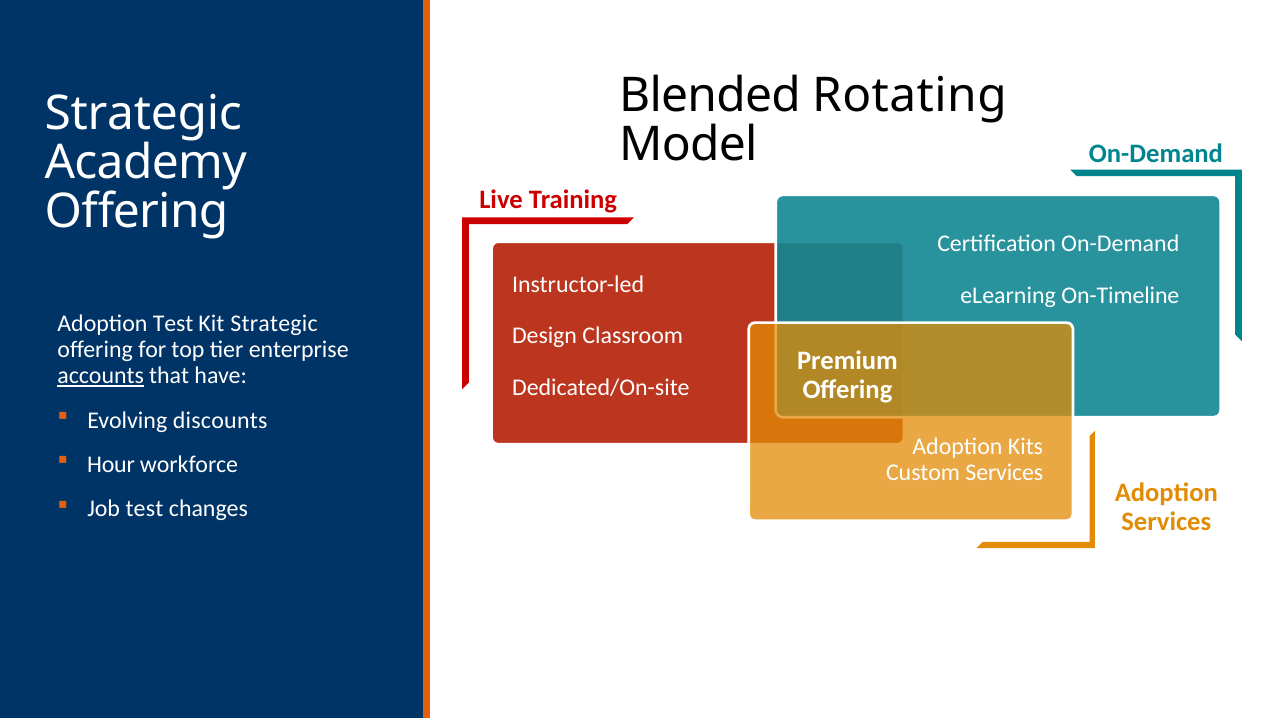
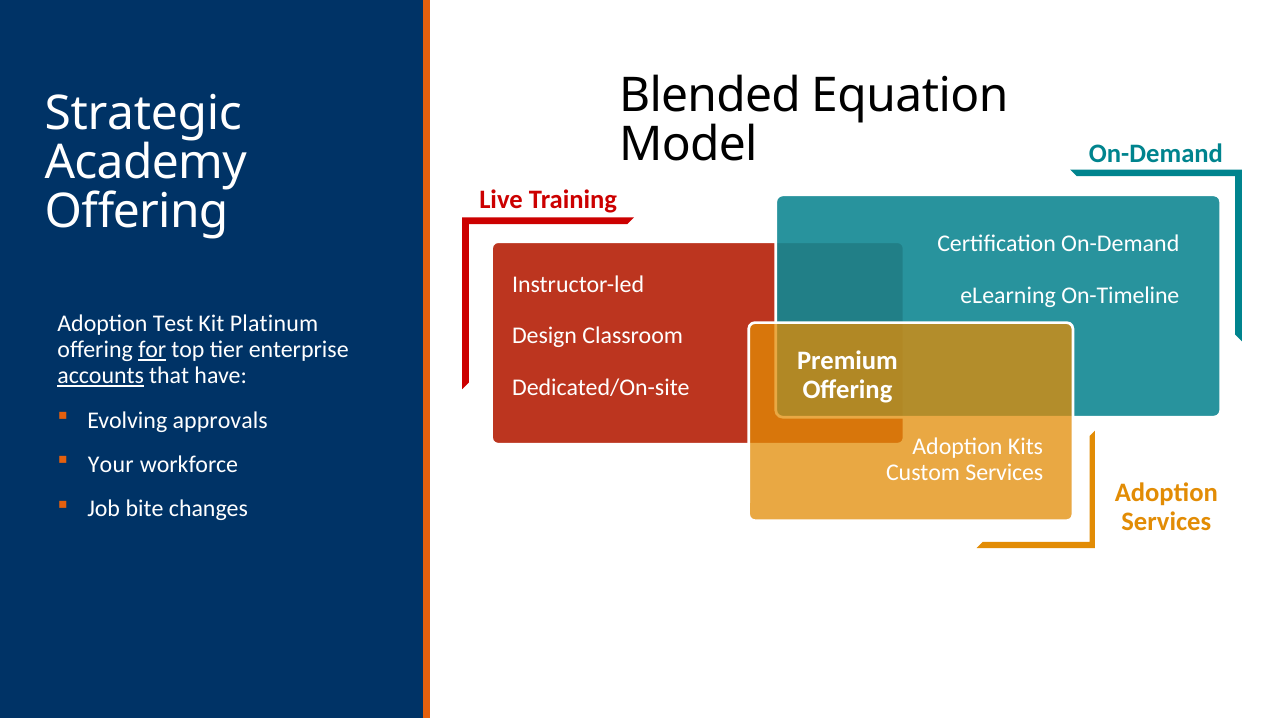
Rotating: Rotating -> Equation
Kit Strategic: Strategic -> Platinum
for underline: none -> present
discounts: discounts -> approvals
Hour: Hour -> Your
Job test: test -> bite
